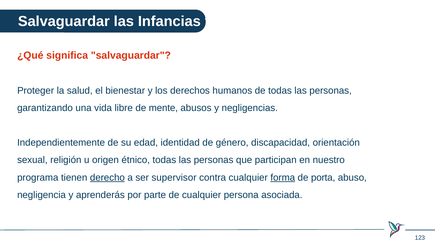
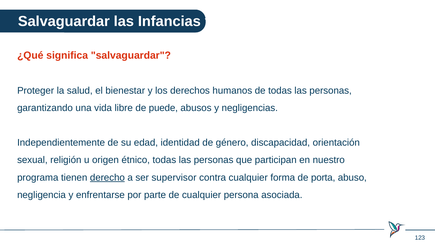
mente: mente -> puede
forma underline: present -> none
aprenderás: aprenderás -> enfrentarse
